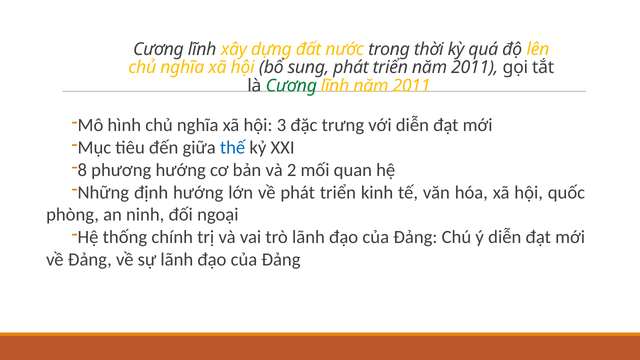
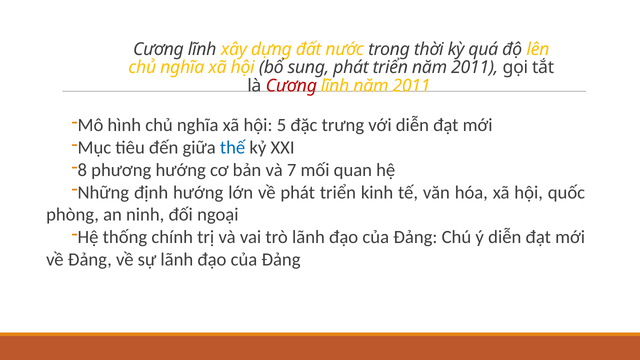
Cương at (291, 86) colour: green -> red
3: 3 -> 5
2: 2 -> 7
